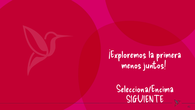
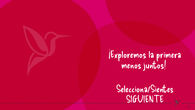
Selecciona/Encima: Selecciona/Encima -> Selecciona/Sientes
